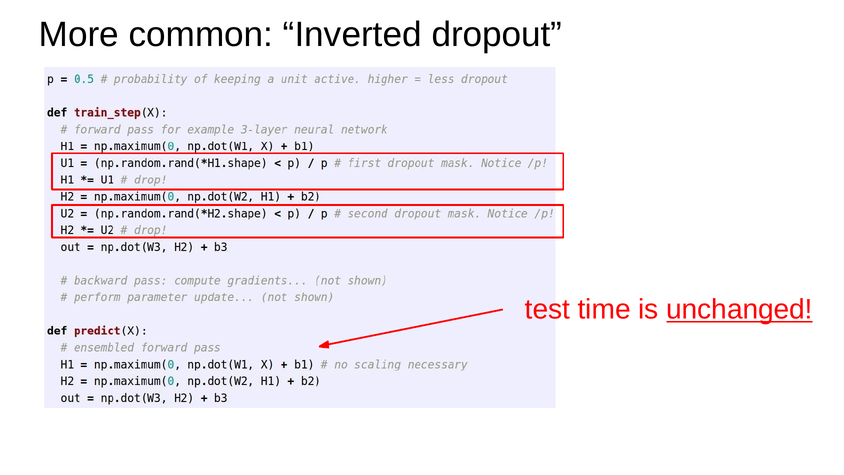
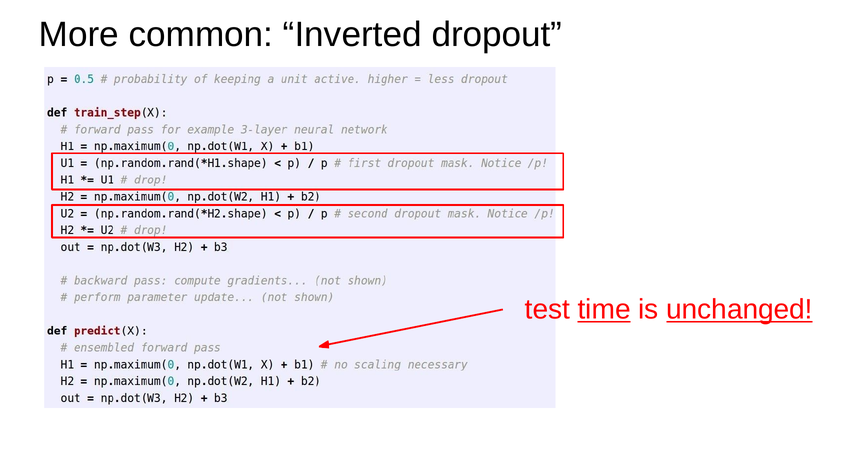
time underline: none -> present
